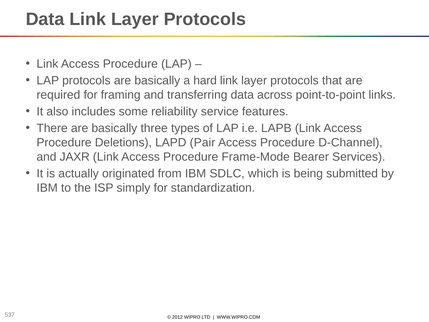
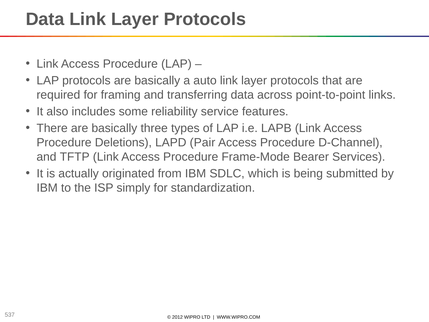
hard: hard -> auto
JAXR: JAXR -> TFTP
